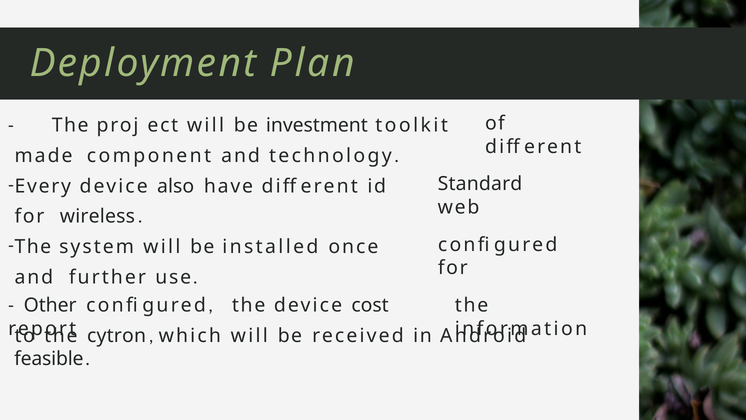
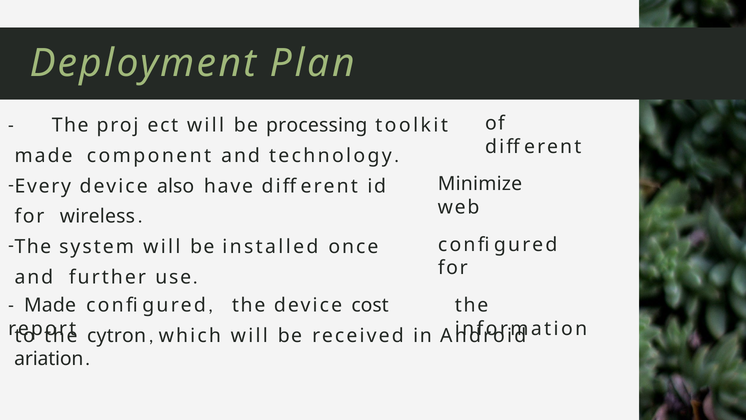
investment: investment -> processing
Standard: Standard -> Minimize
Other at (50, 305): Other -> Made
feasible: feasible -> ariation
